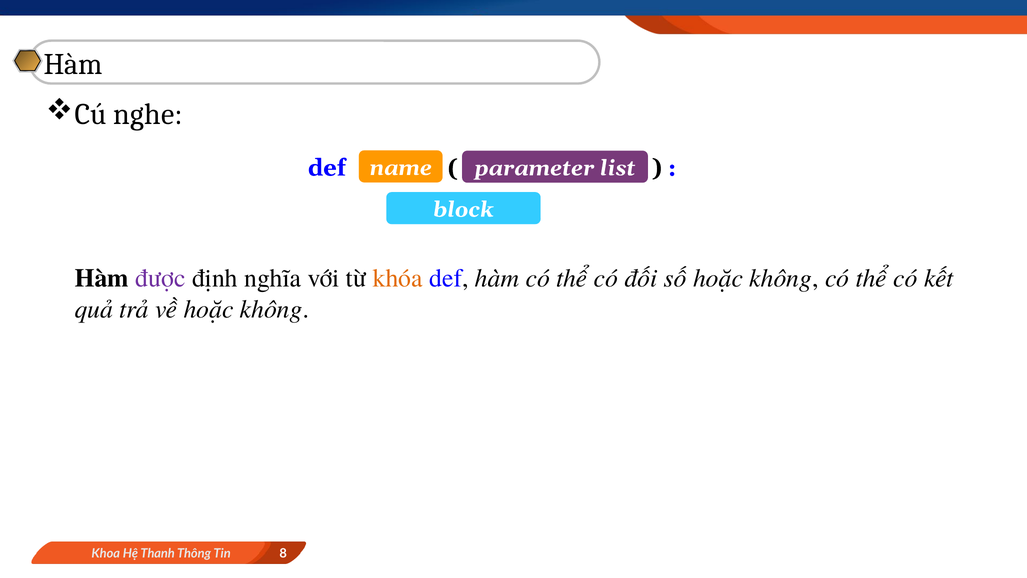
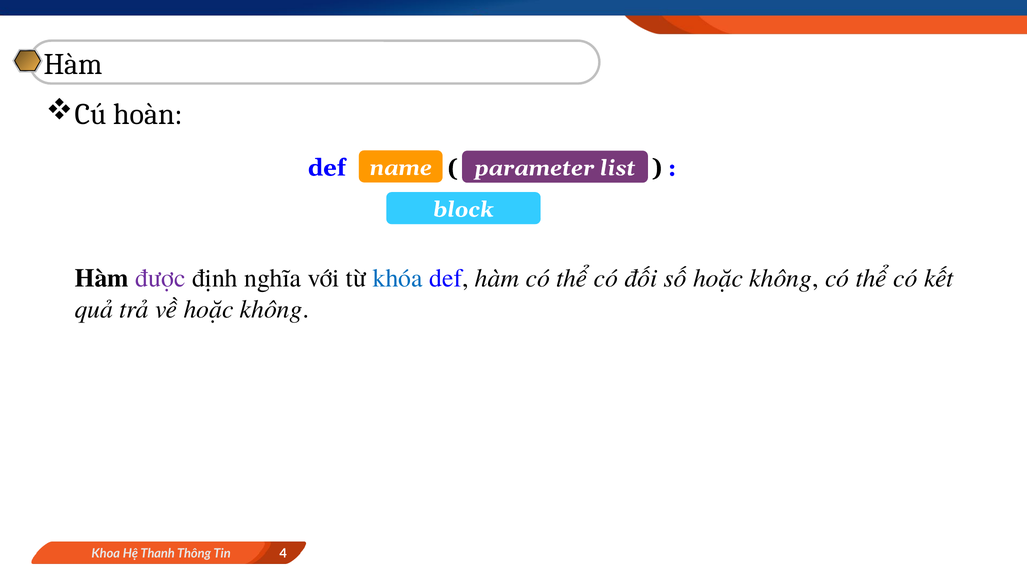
nghe: nghe -> hoàn
khóa colour: orange -> blue
8: 8 -> 4
